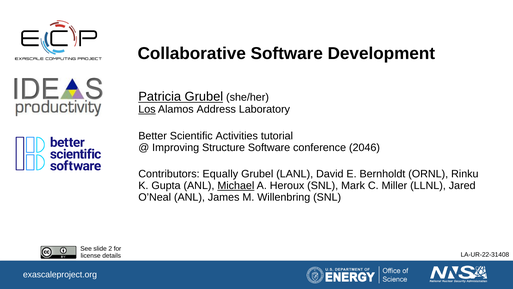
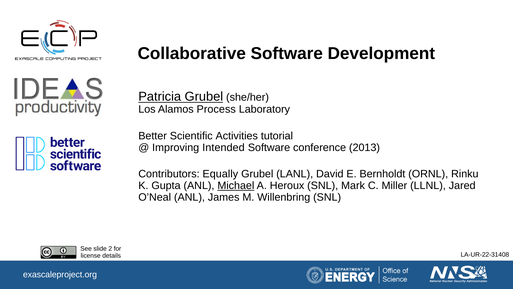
Los underline: present -> none
Address: Address -> Process
Structure: Structure -> Intended
2046: 2046 -> 2013
